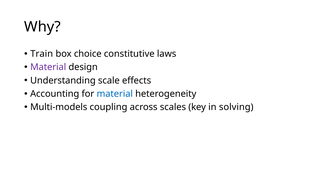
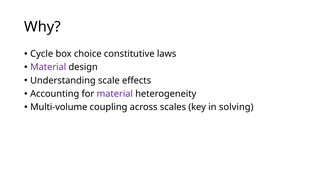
Train: Train -> Cycle
material at (115, 94) colour: blue -> purple
Multi-models: Multi-models -> Multi-volume
